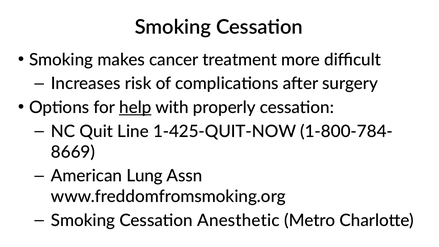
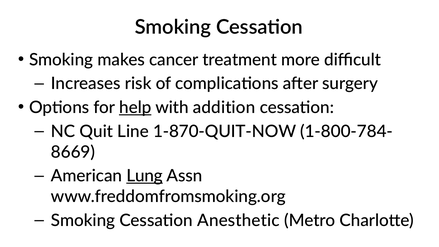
properly: properly -> addition
1-425-QUIT-NOW: 1-425-QUIT-NOW -> 1-870-QUIT-NOW
Lung underline: none -> present
